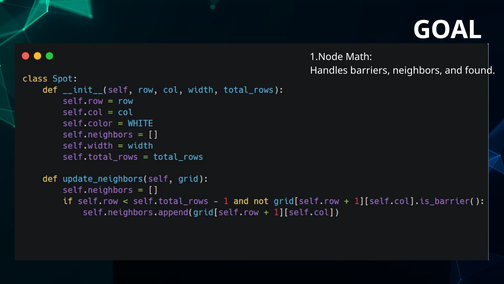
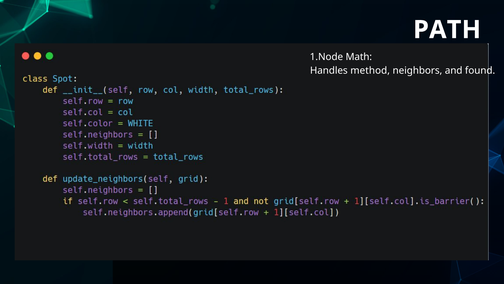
GOAL: GOAL -> PATH
barriers: barriers -> method
